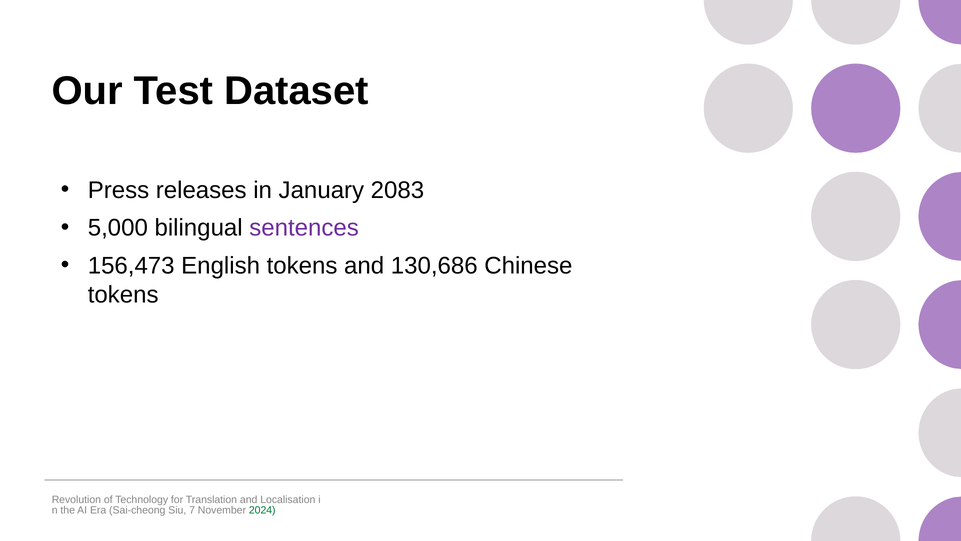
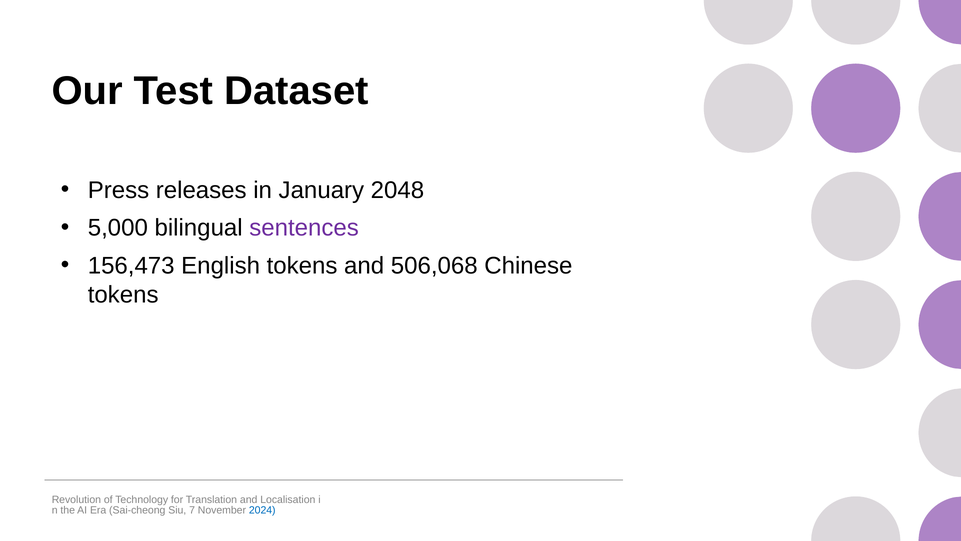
2083: 2083 -> 2048
130,686: 130,686 -> 506,068
2024 colour: green -> blue
